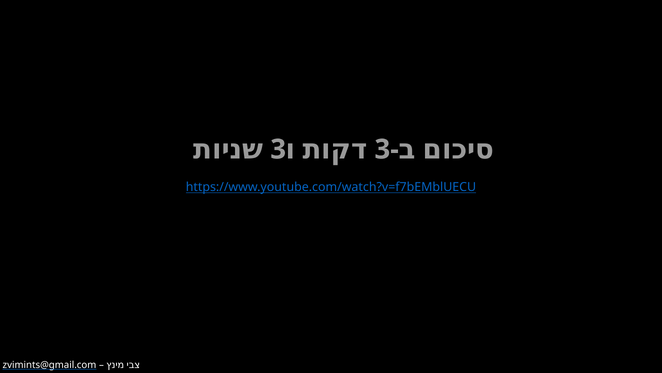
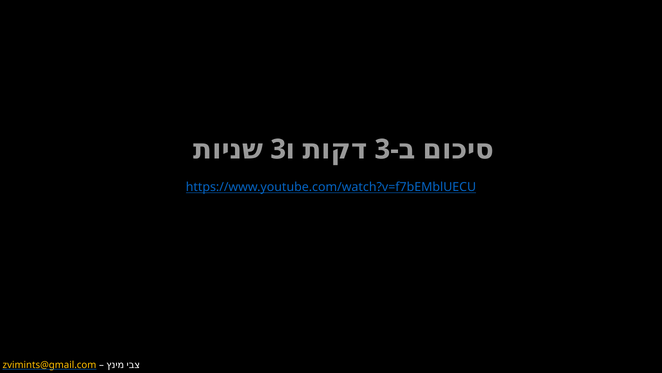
zvimints@gmail.com colour: white -> yellow
